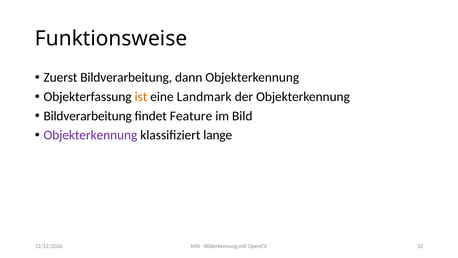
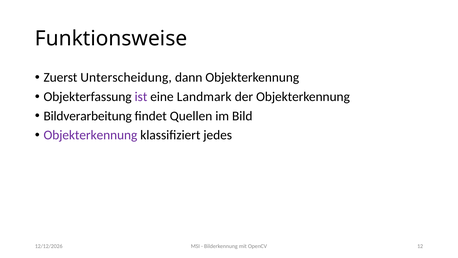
Zuerst Bildverarbeitung: Bildverarbeitung -> Unterscheidung
ist colour: orange -> purple
Feature: Feature -> Quellen
lange: lange -> jedes
